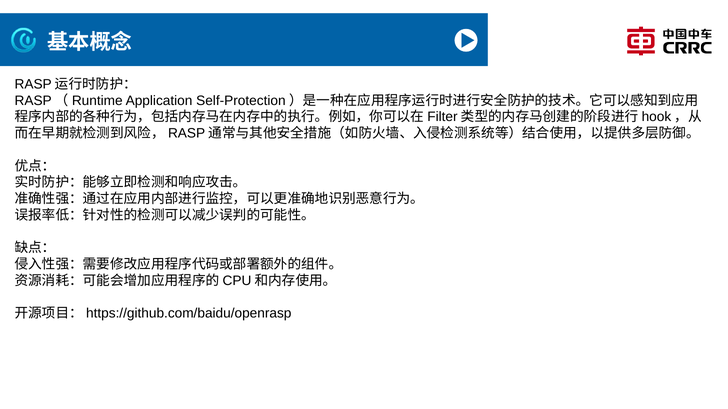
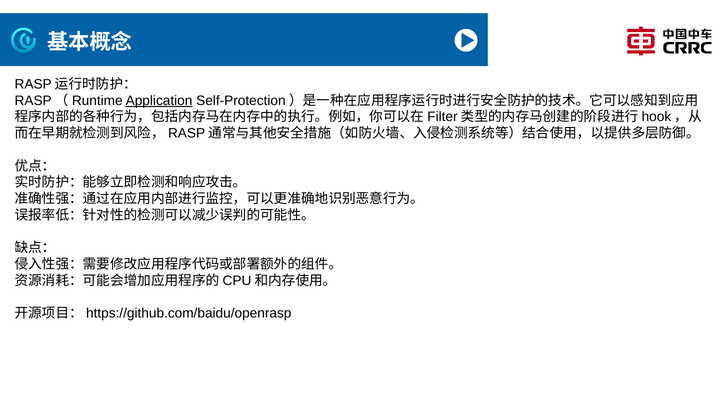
Application underline: none -> present
